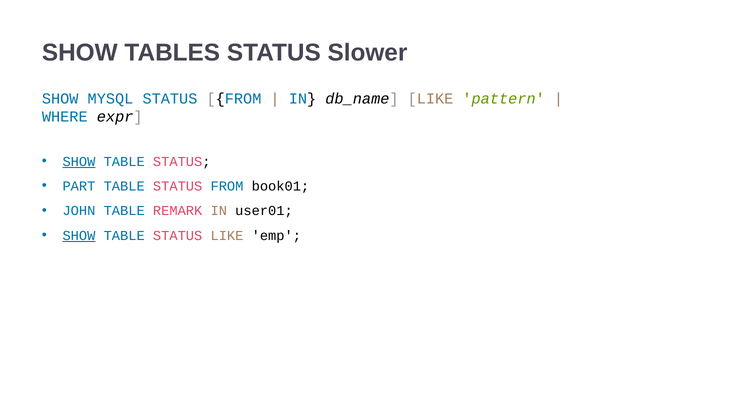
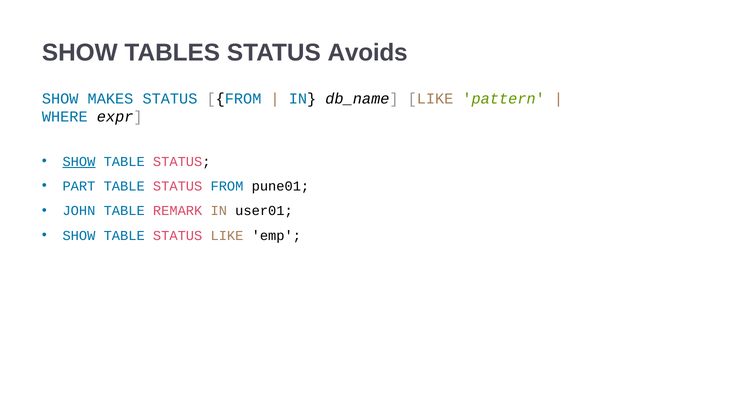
Slower: Slower -> Avoids
MYSQL: MYSQL -> MAKES
book01: book01 -> pune01
SHOW at (79, 236) underline: present -> none
